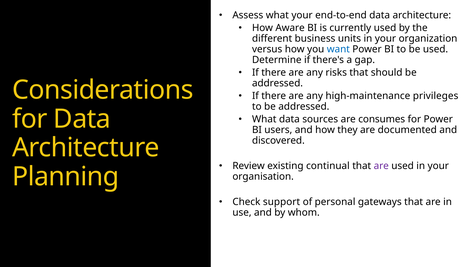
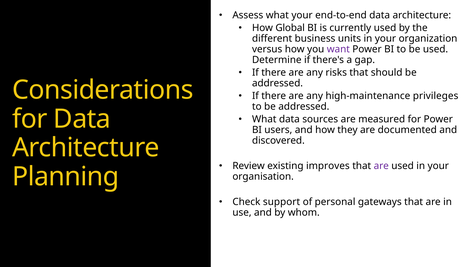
Aware: Aware -> Global
want colour: blue -> purple
consumes: consumes -> measured
continual: continual -> improves
